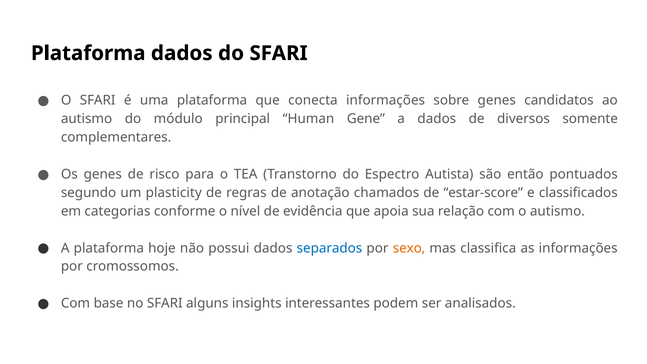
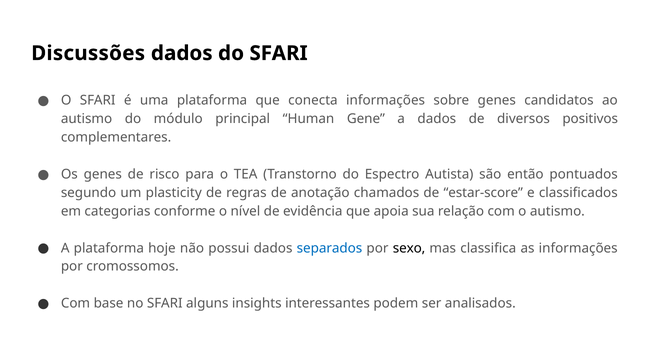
Plataforma at (88, 53): Plataforma -> Discussões
somente: somente -> positivos
sexo colour: orange -> black
